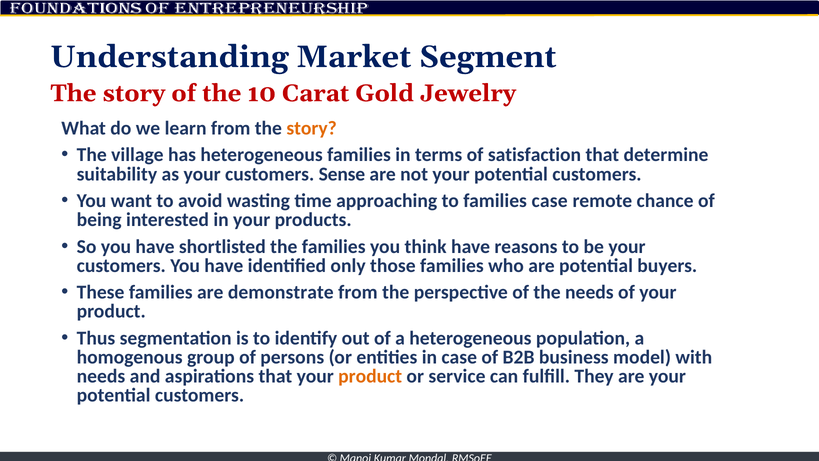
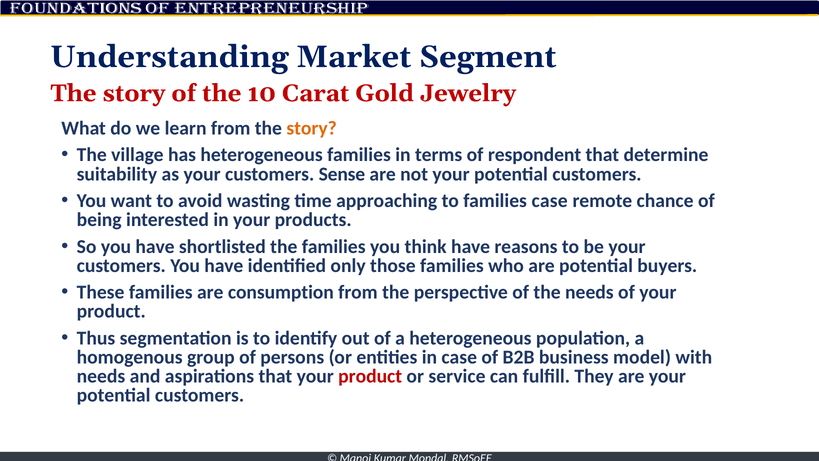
satisfaction: satisfaction -> respondent
demonstrate: demonstrate -> consumption
product at (370, 376) colour: orange -> red
